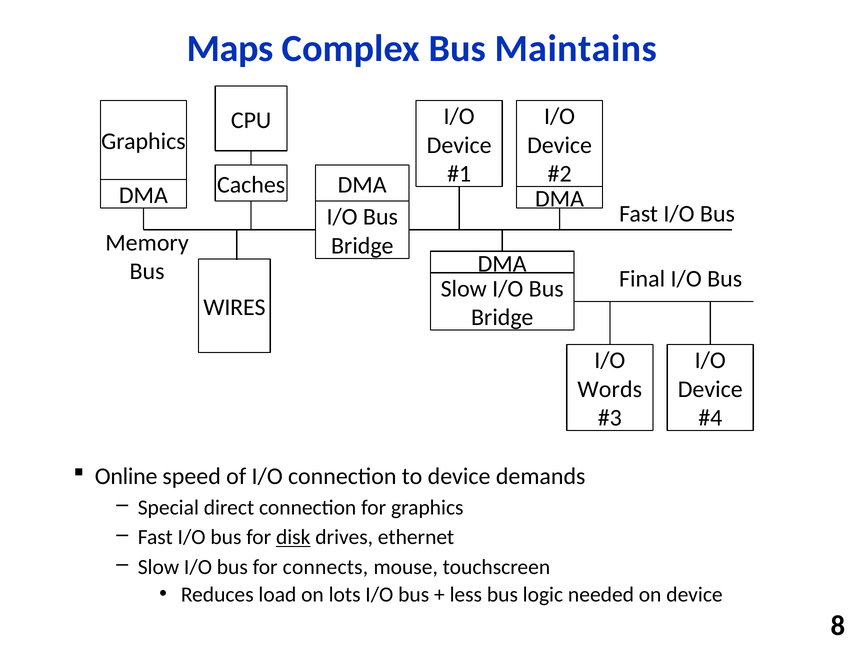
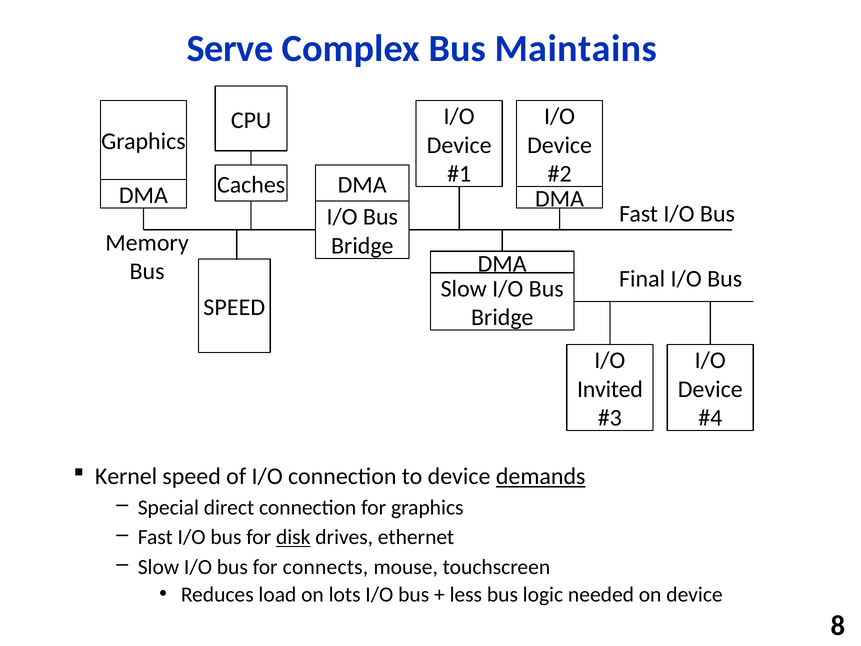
Maps: Maps -> Serve
WIRES at (234, 307): WIRES -> SPEED
Words: Words -> Invited
Online: Online -> Kernel
demands underline: none -> present
